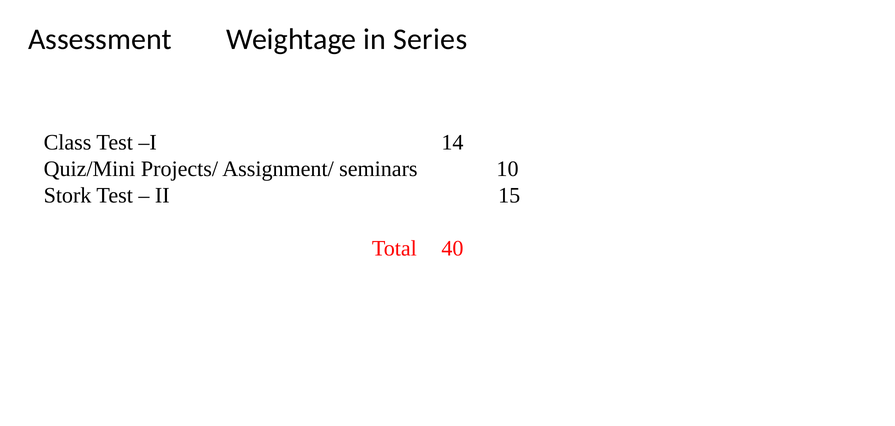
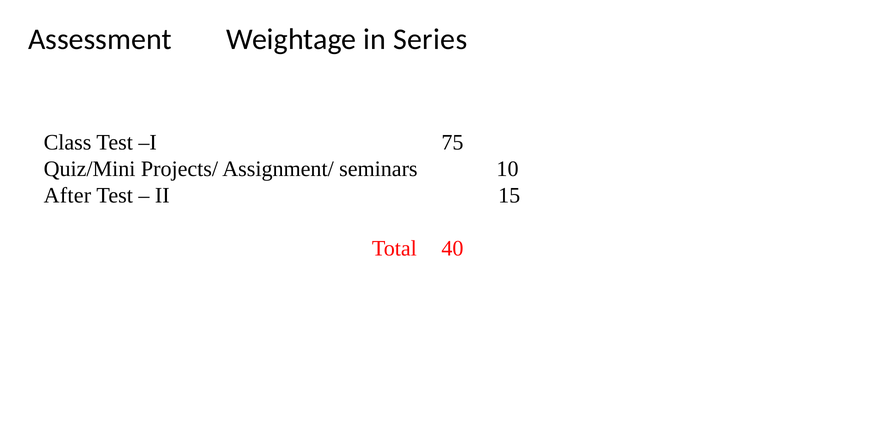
14: 14 -> 75
Stork: Stork -> After
